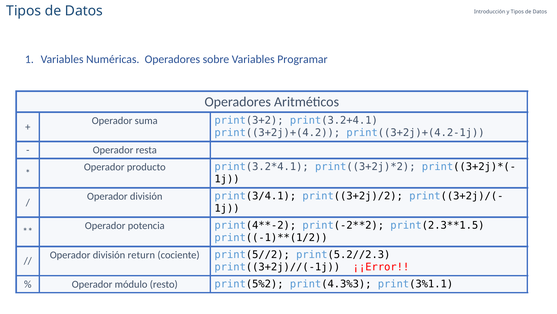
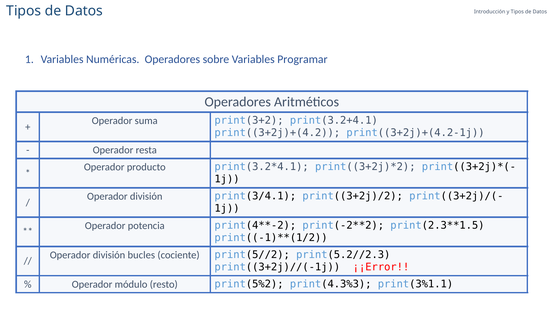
return: return -> bucles
